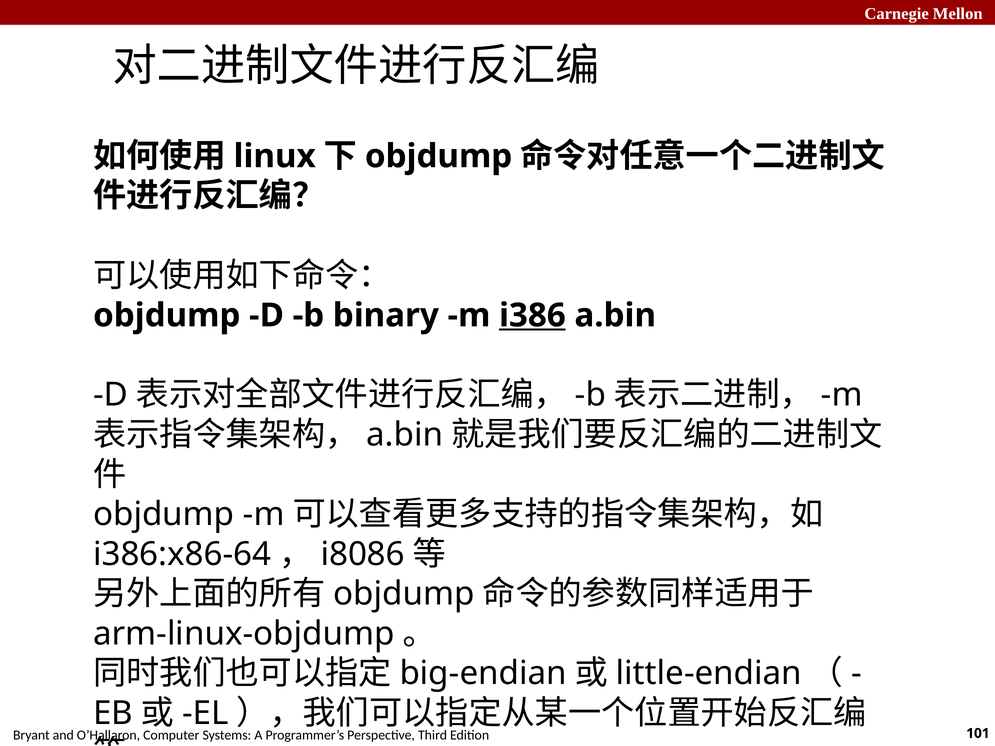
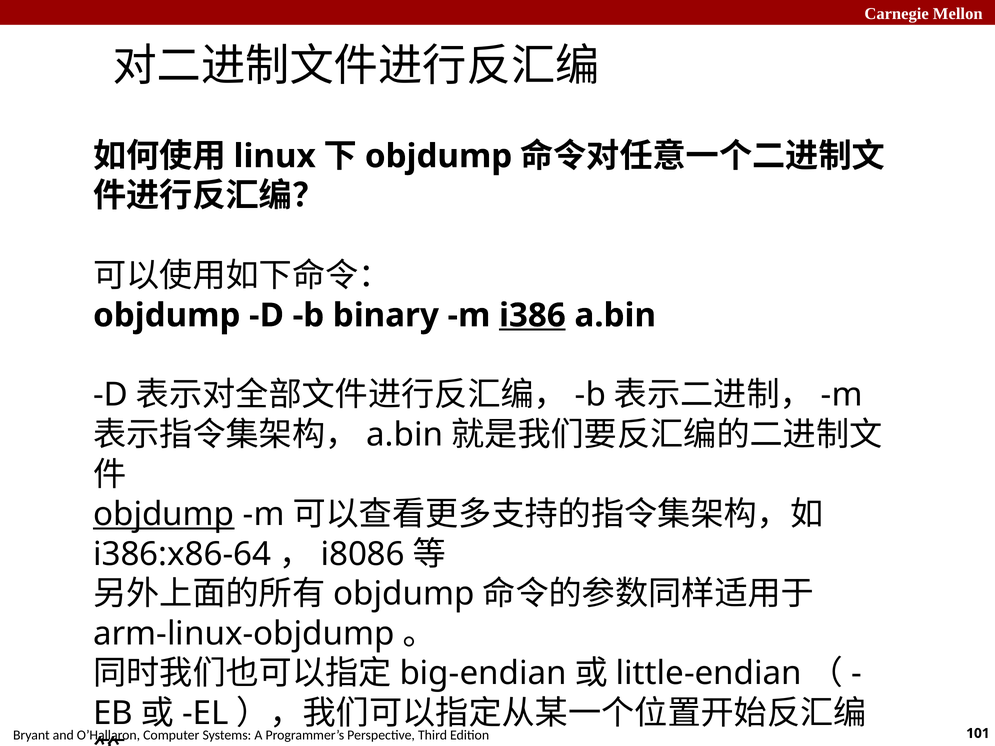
objdump at (164, 515) underline: none -> present
